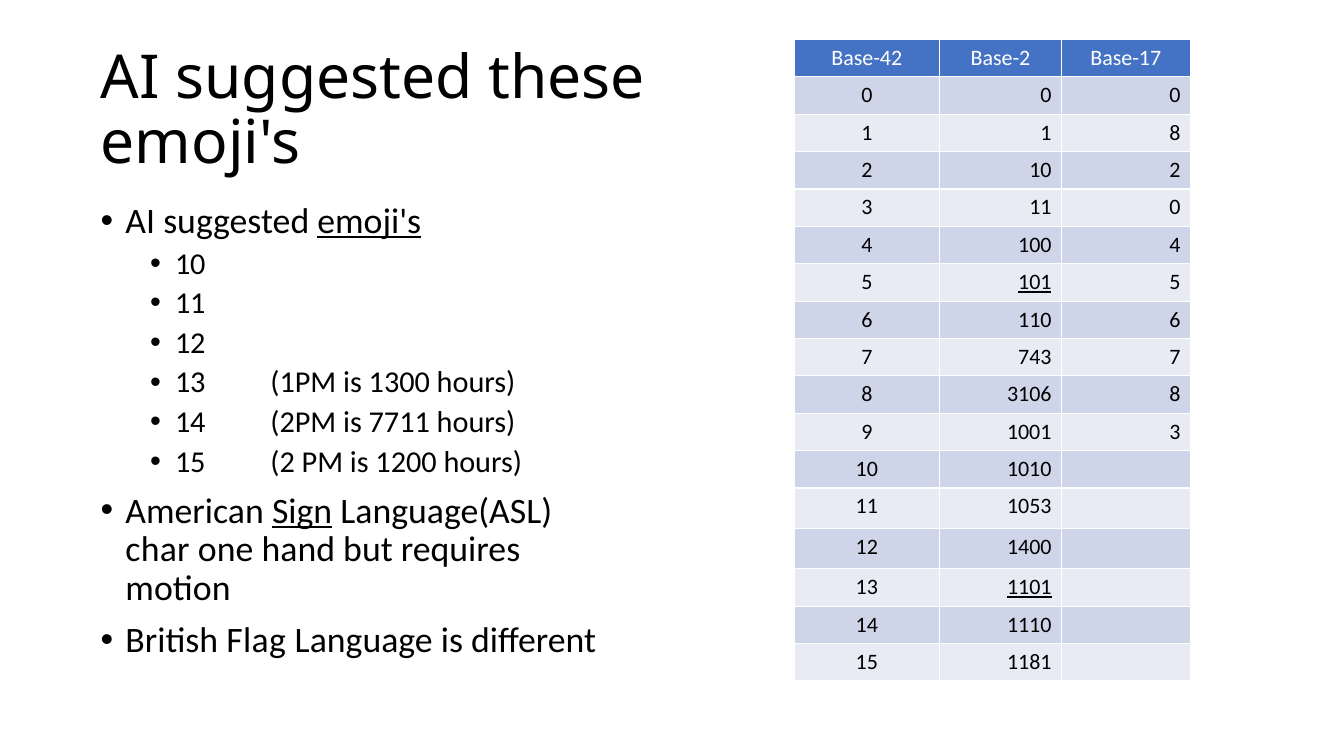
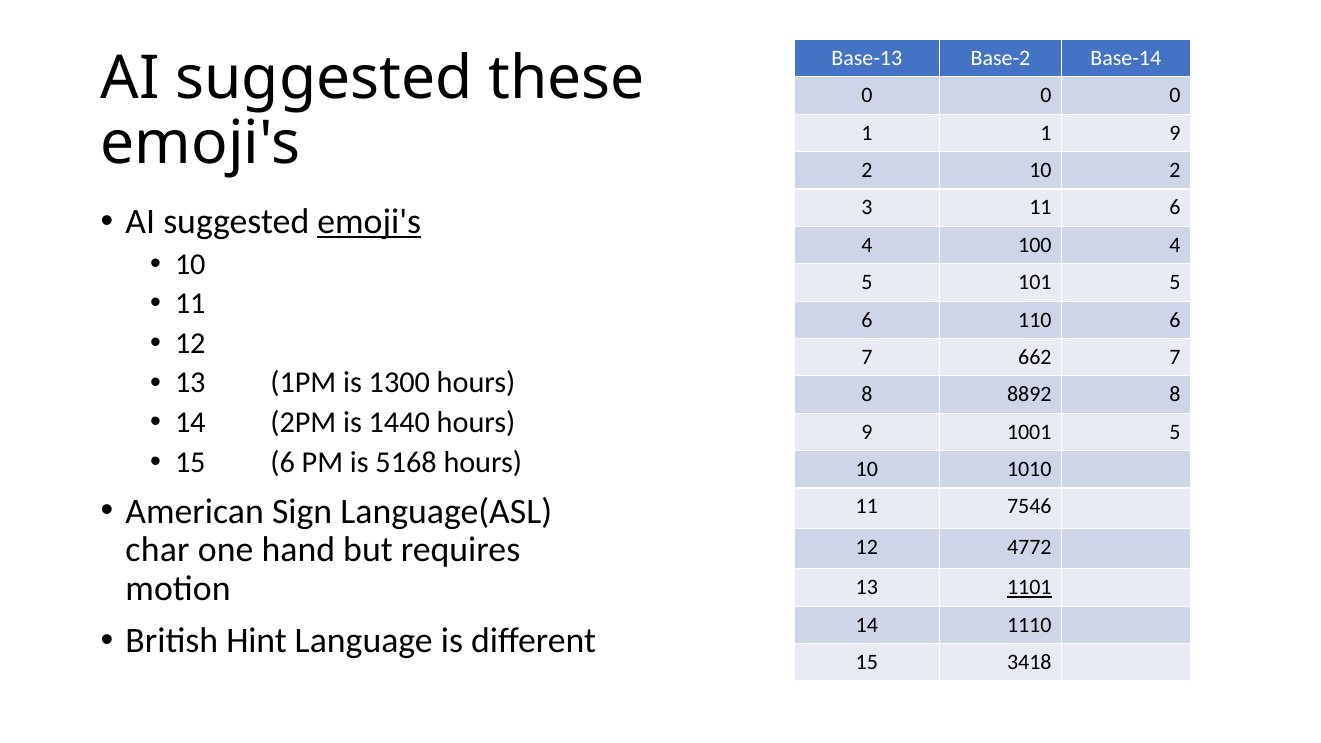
Base-42: Base-42 -> Base-13
Base-17: Base-17 -> Base-14
1 8: 8 -> 9
11 0: 0 -> 6
101 underline: present -> none
743: 743 -> 662
3106: 3106 -> 8892
7711: 7711 -> 1440
1001 3: 3 -> 5
15 2: 2 -> 6
1200: 1200 -> 5168
Sign underline: present -> none
1053: 1053 -> 7546
1400: 1400 -> 4772
Flag: Flag -> Hint
1181: 1181 -> 3418
